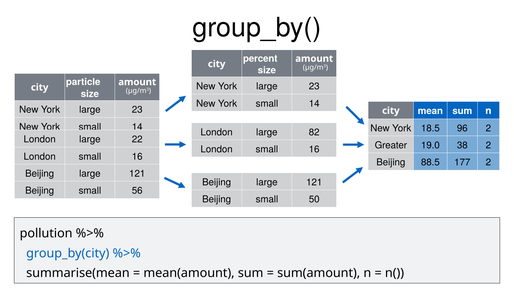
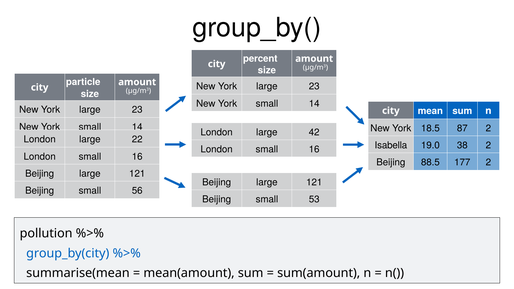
96: 96 -> 87
82: 82 -> 42
Greater: Greater -> Isabella
50: 50 -> 53
